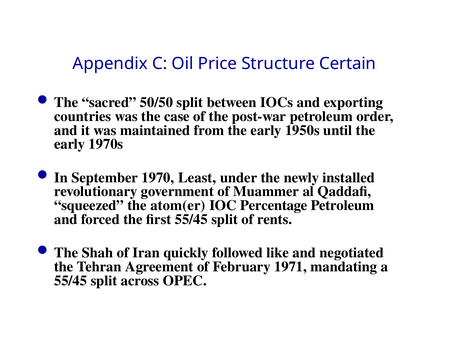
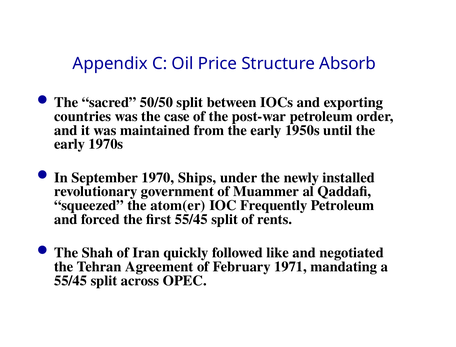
Certain: Certain -> Absorb
Least: Least -> Ships
Percentage: Percentage -> Frequently
